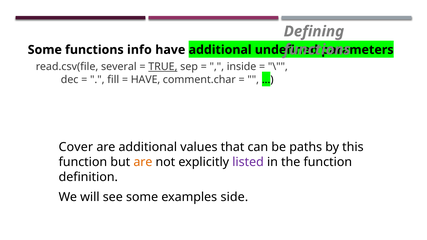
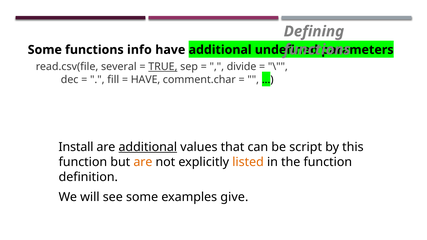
inside: inside -> divide
Cover: Cover -> Install
additional at (148, 147) underline: none -> present
paths: paths -> script
listed colour: purple -> orange
side: side -> give
